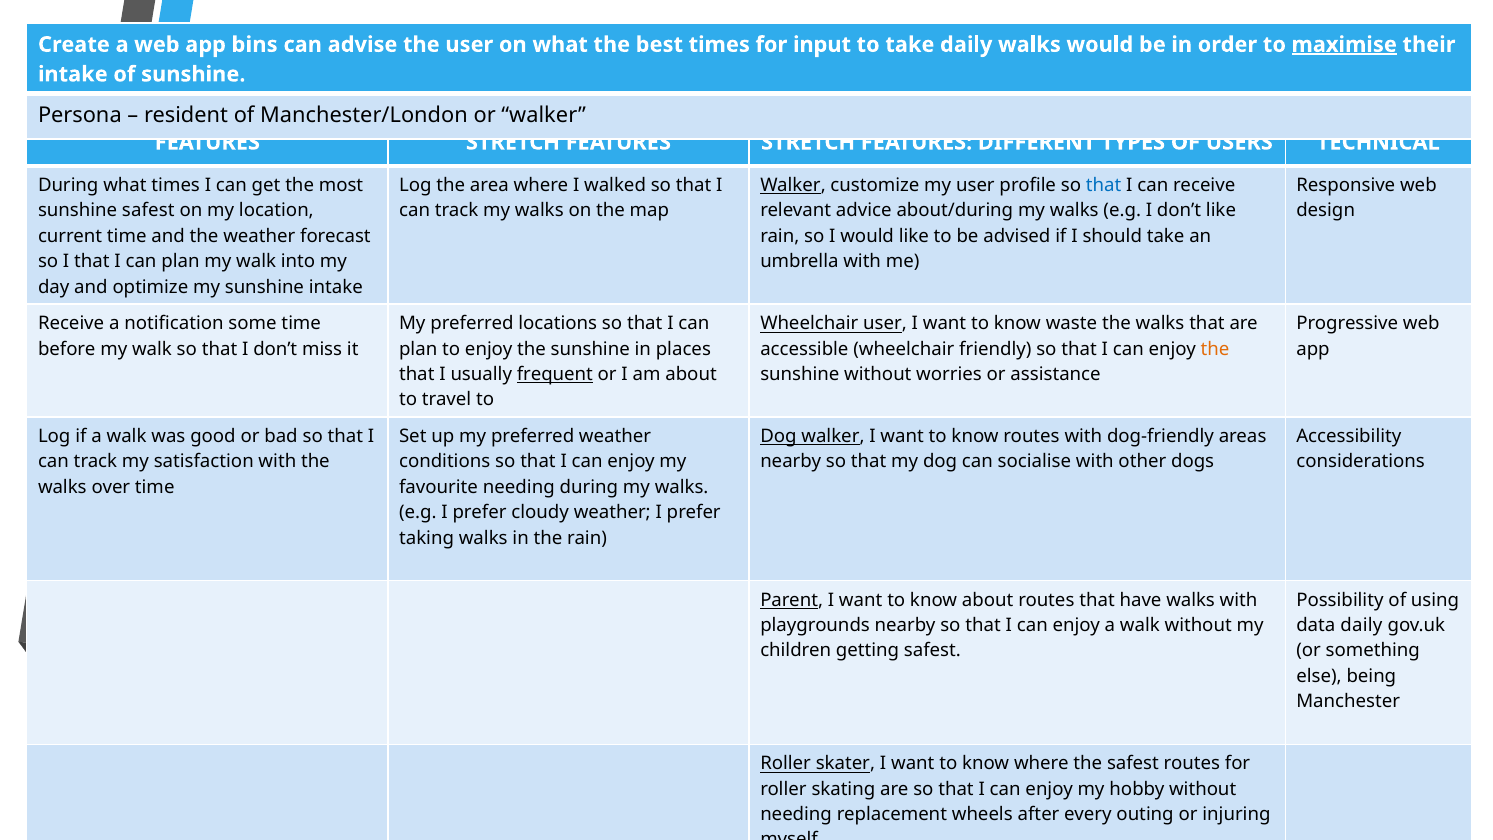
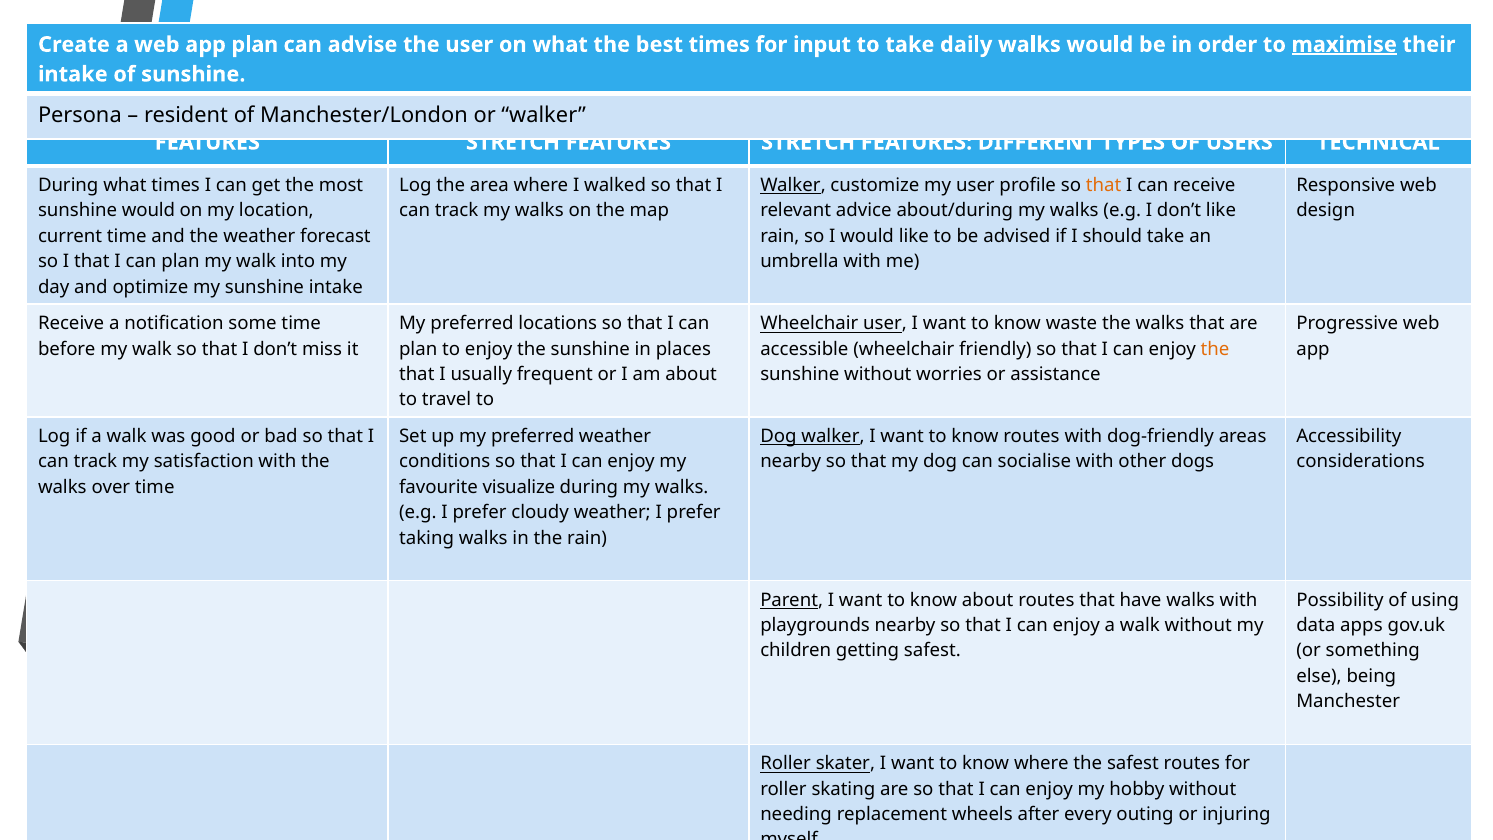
app bins: bins -> plan
that at (1104, 185) colour: blue -> orange
sunshine safest: safest -> would
frequent underline: present -> none
favourite needing: needing -> visualize
data daily: daily -> apps
